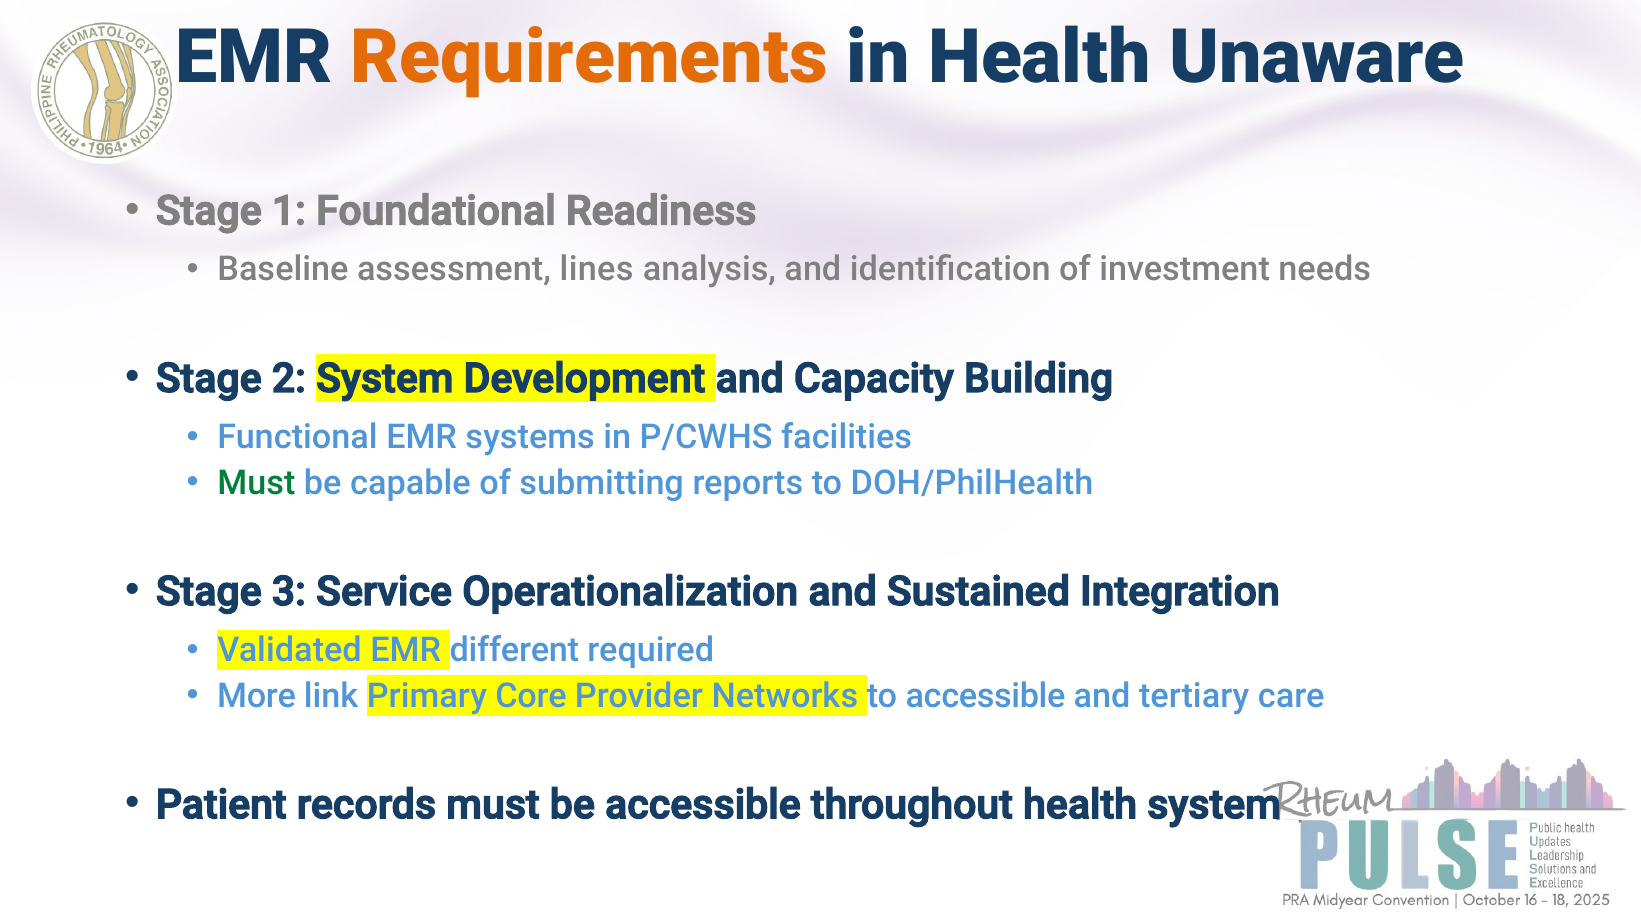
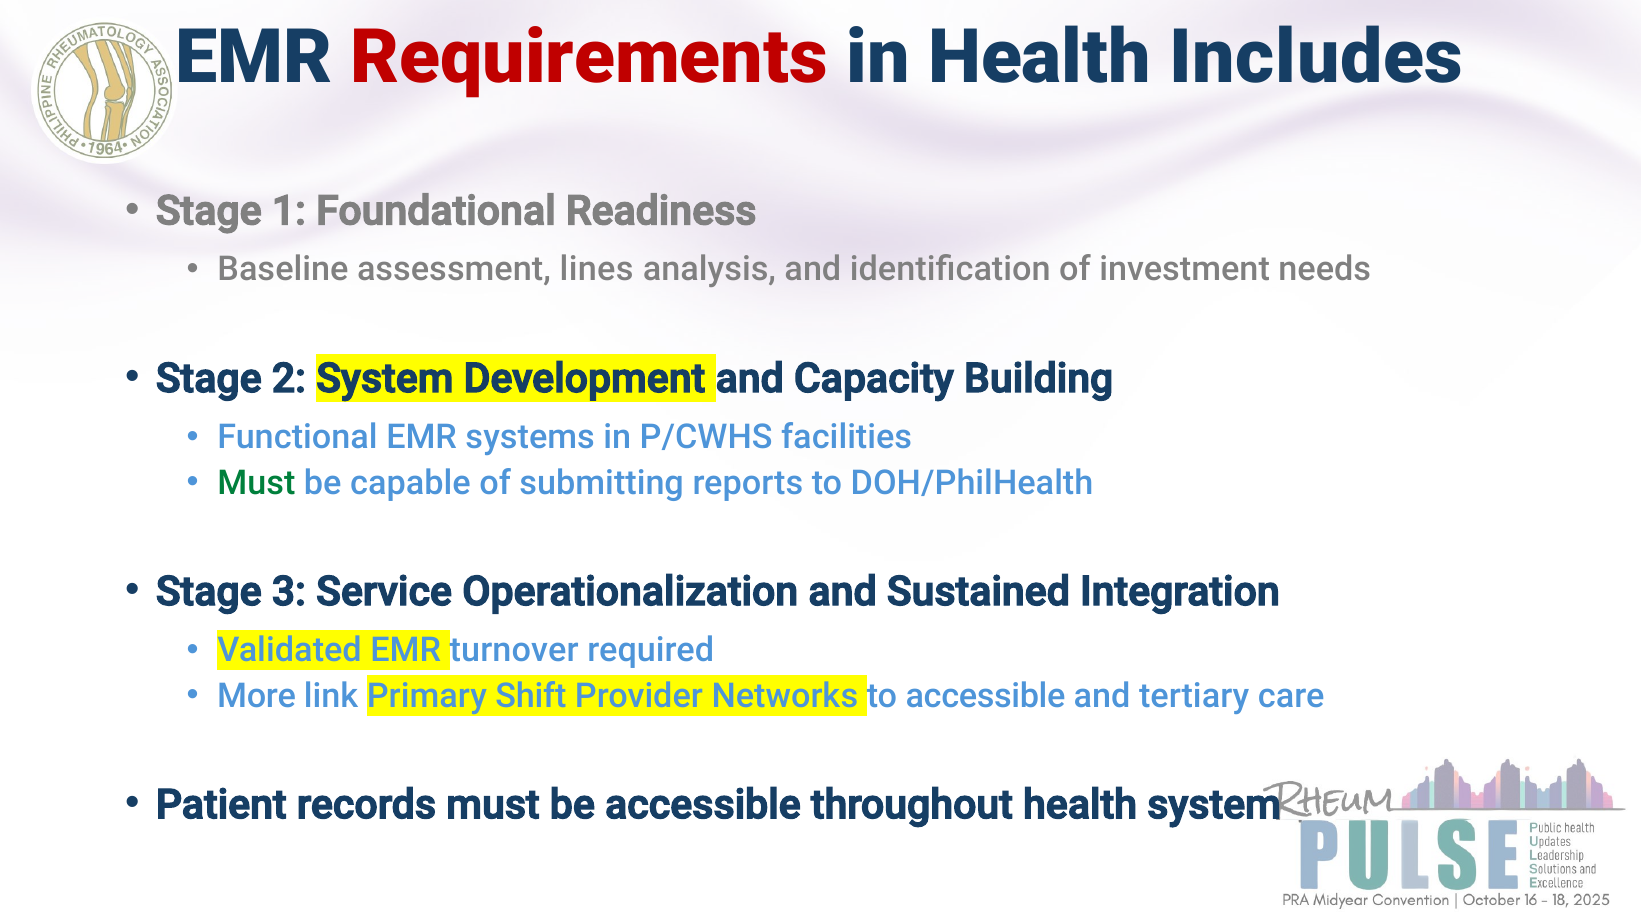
Requirements colour: orange -> red
Unaware: Unaware -> Includes
different: different -> turnover
Core: Core -> Shift
